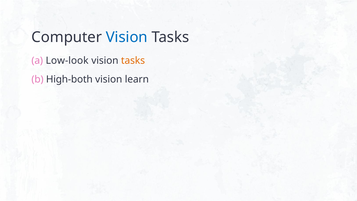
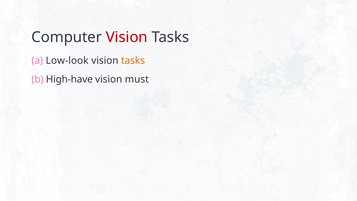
Vision at (127, 37) colour: blue -> red
High-both: High-both -> High-have
learn: learn -> must
